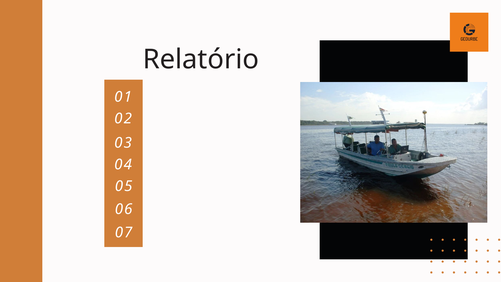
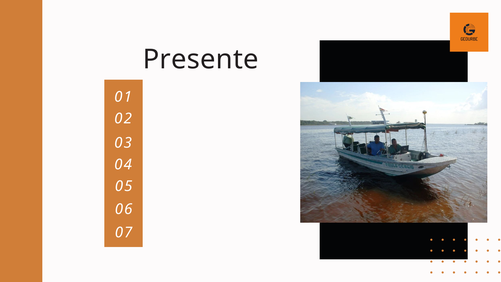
Relatório: Relatório -> Presente
